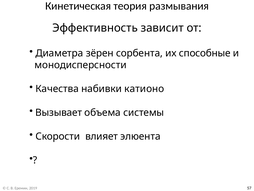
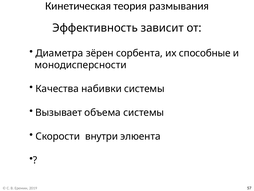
набивки катионо: катионо -> системы
влияет: влияет -> внутри
